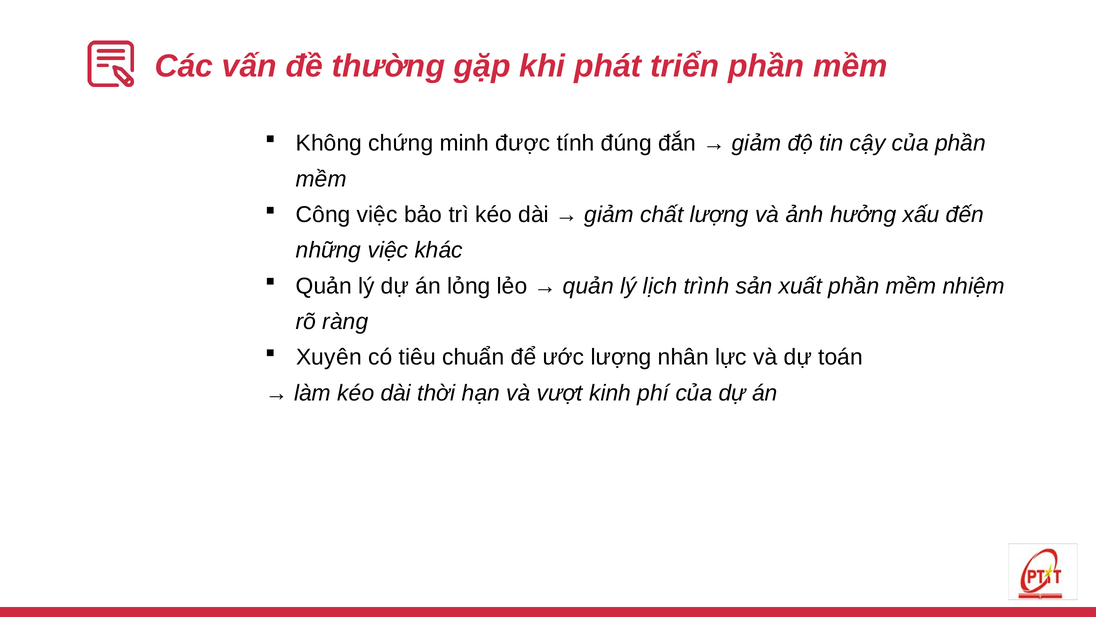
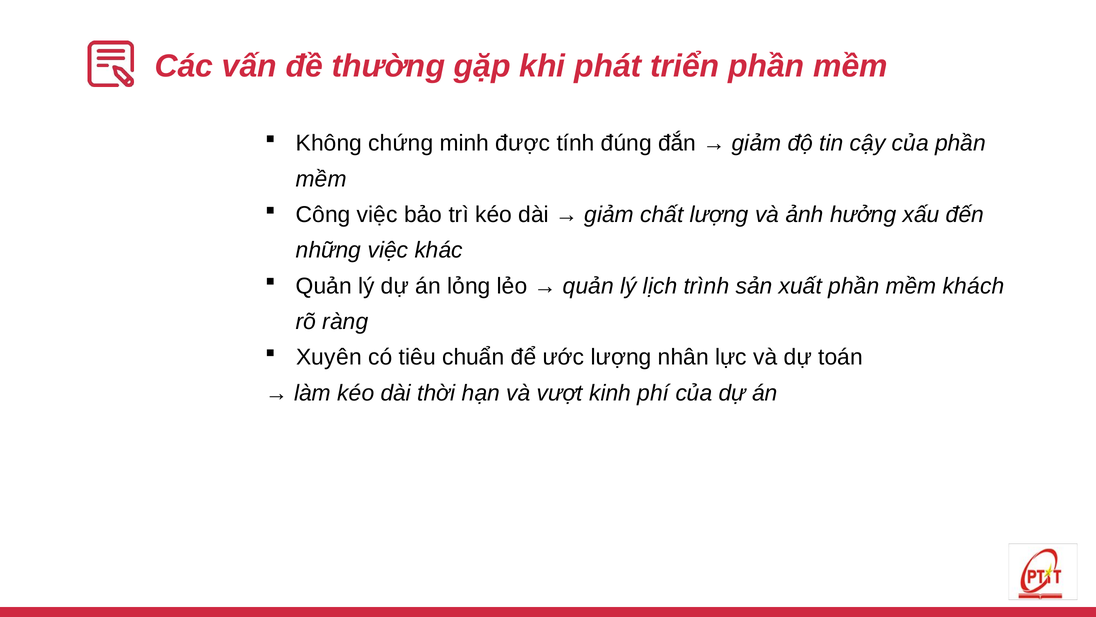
nhiệm: nhiệm -> khách
